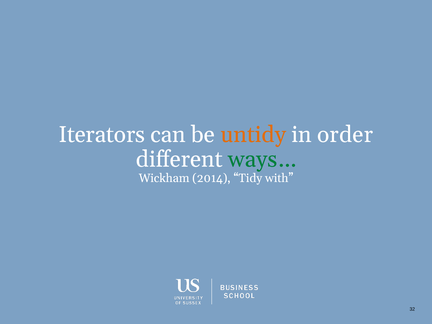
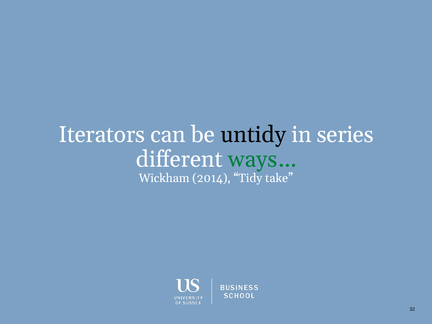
untidy colour: orange -> black
order: order -> series
with: with -> take
